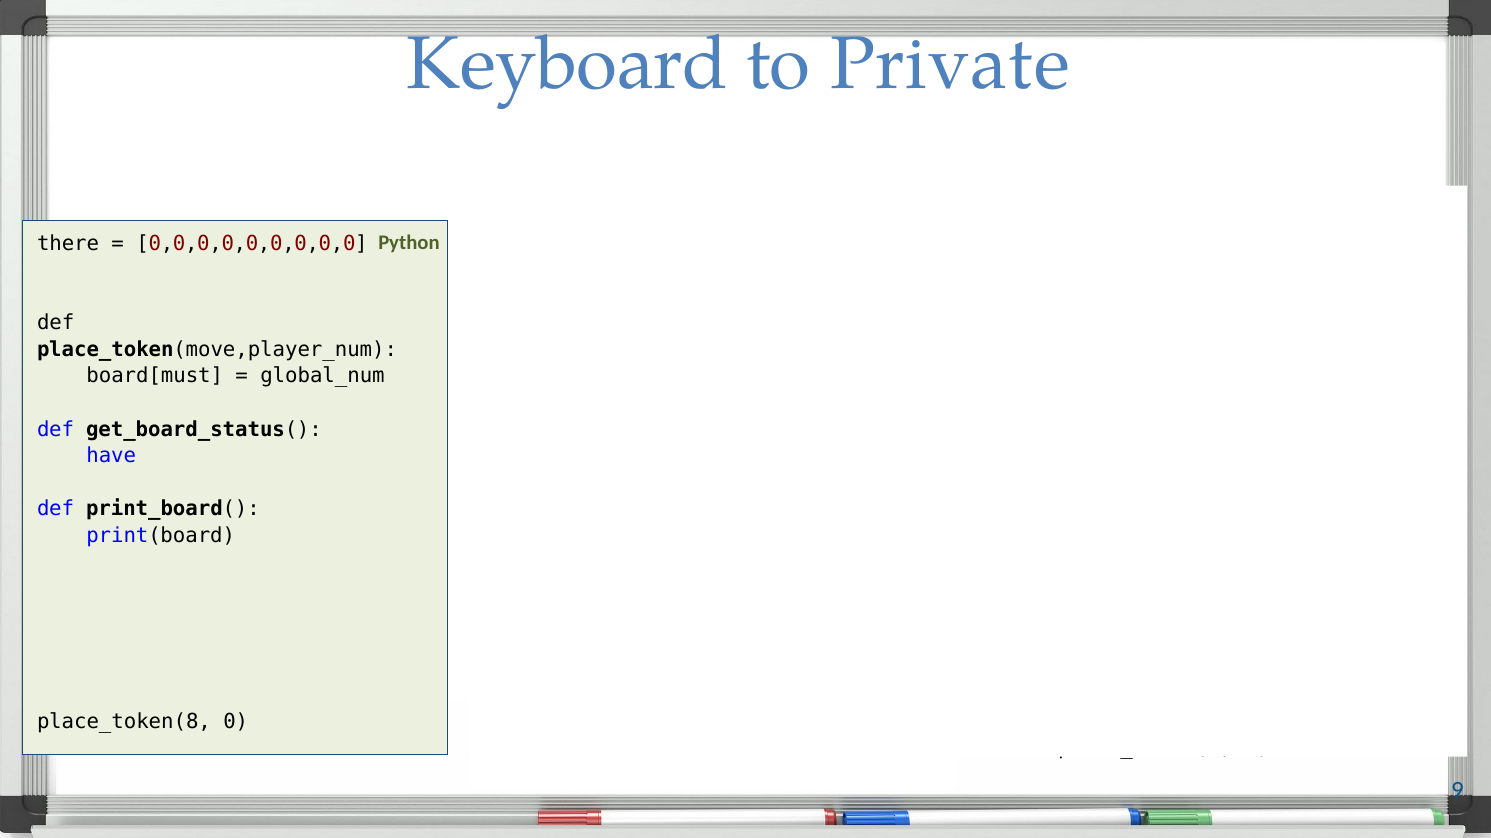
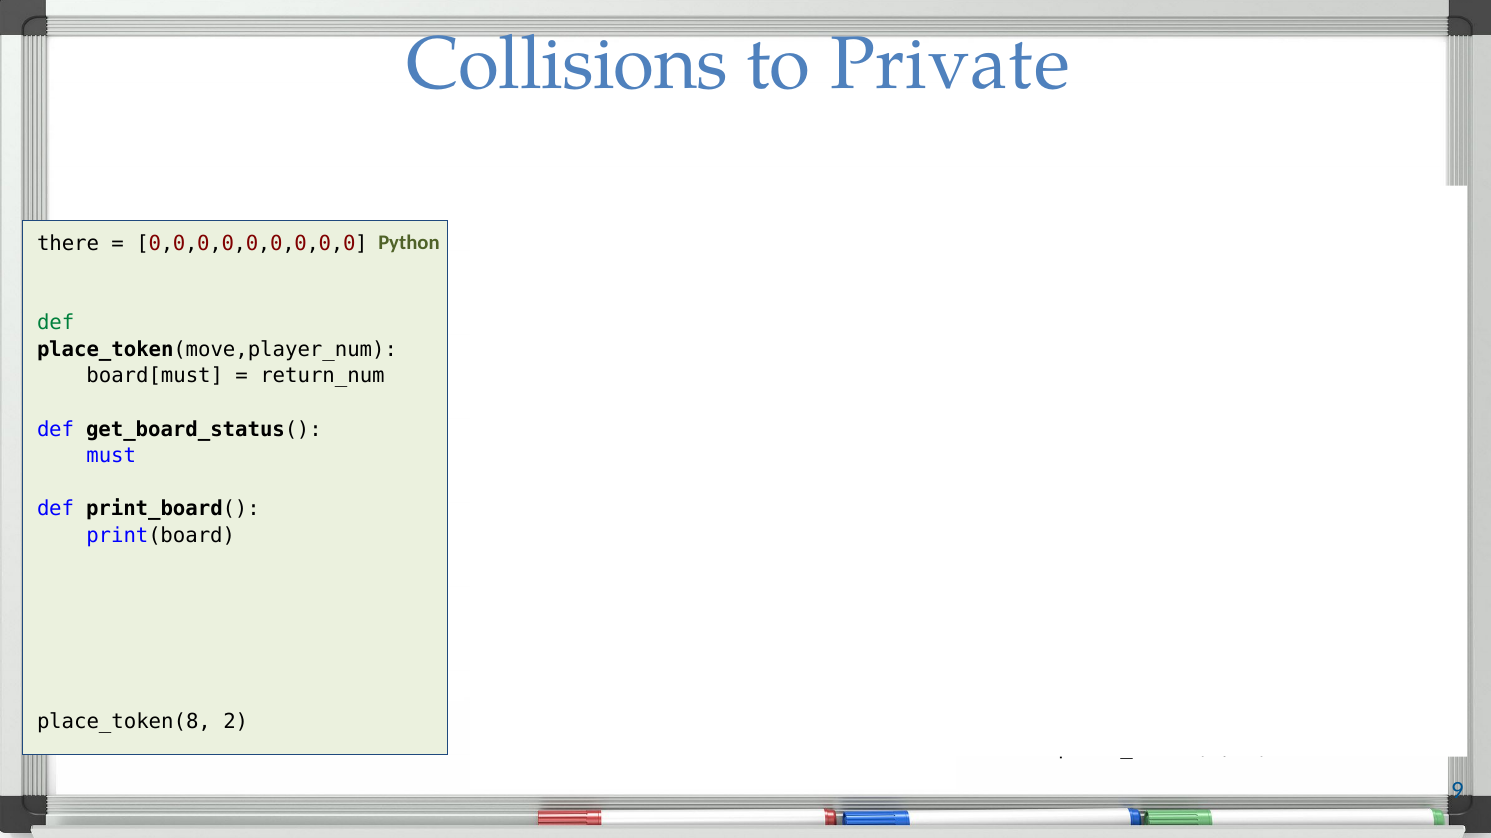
Keyboard: Keyboard -> Collisions
def at (56, 323) colour: black -> green
global_num: global_num -> return_num
have: have -> must
place_token(8 0: 0 -> 2
